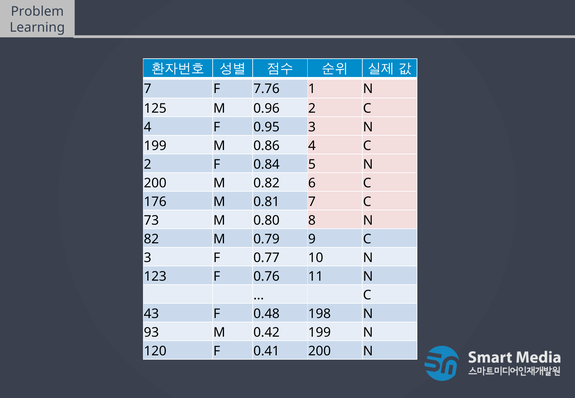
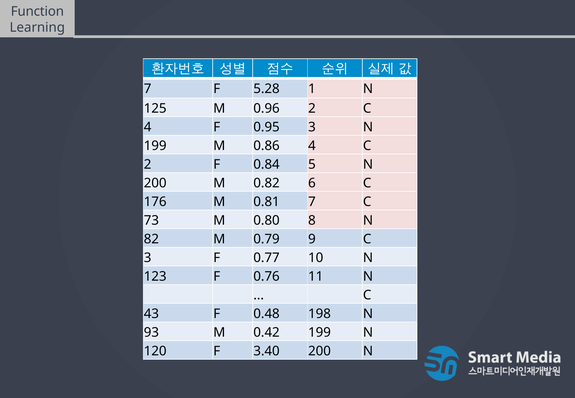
Problem: Problem -> Function
7.76: 7.76 -> 5.28
0.41: 0.41 -> 3.40
